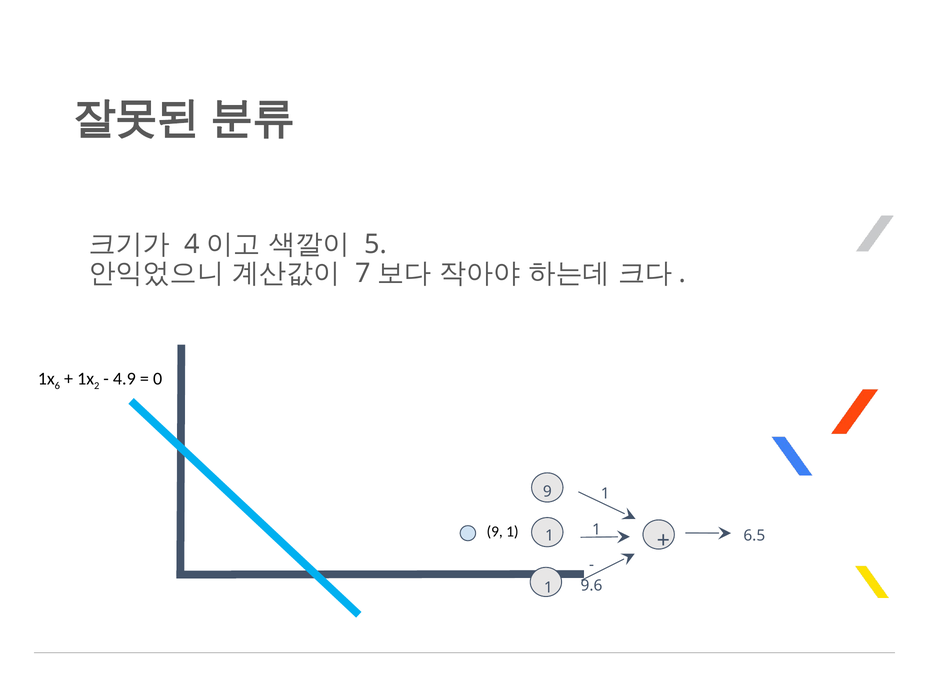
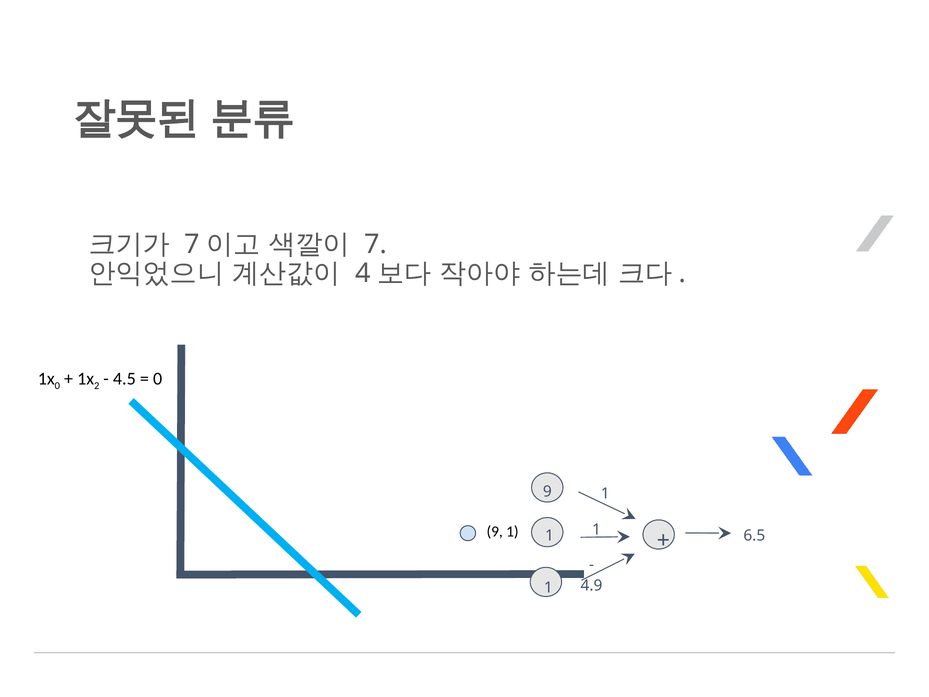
4 at (192, 244): 4 -> 7
5 at (376, 244): 5 -> 7
7: 7 -> 4
6 at (57, 386): 6 -> 0
4.9: 4.9 -> 4.5
9.6: 9.6 -> 4.9
